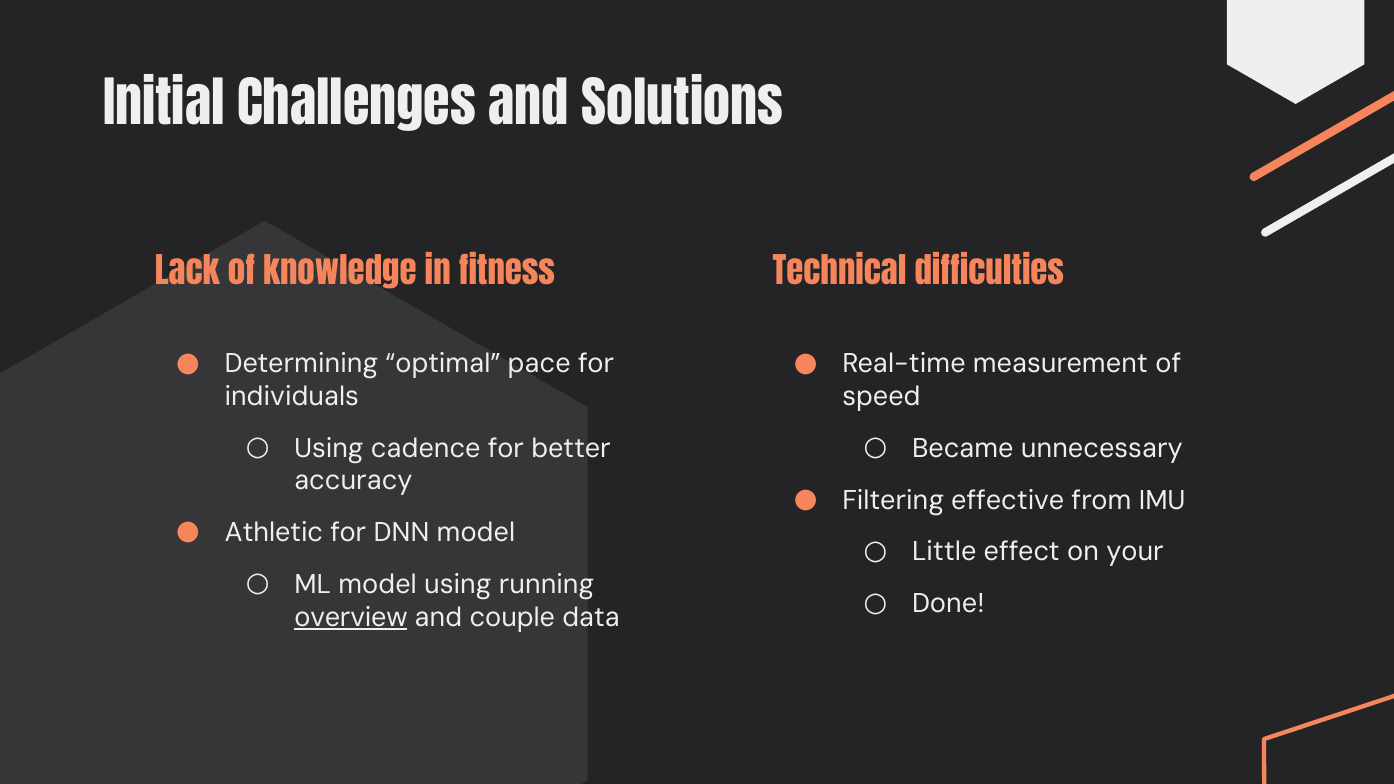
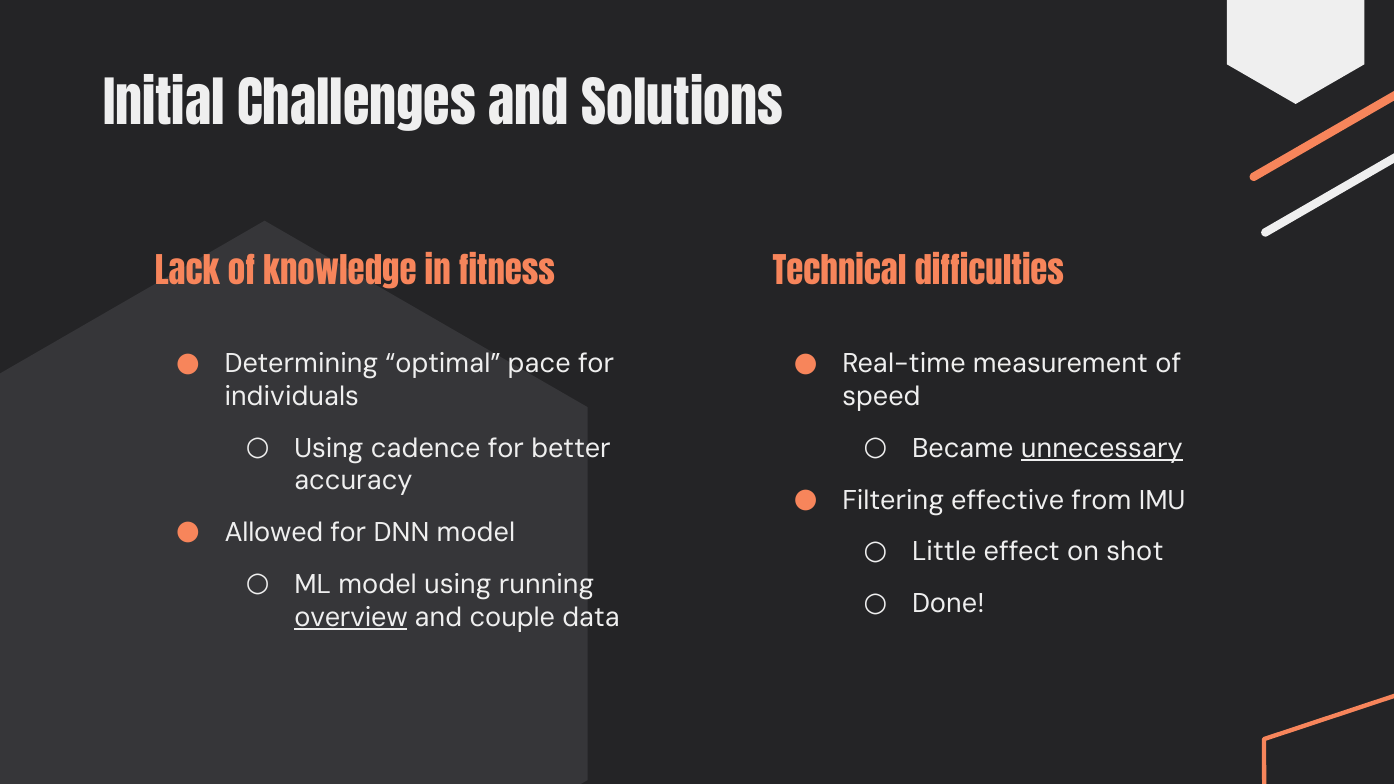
unnecessary underline: none -> present
Athletic: Athletic -> Allowed
your: your -> shot
